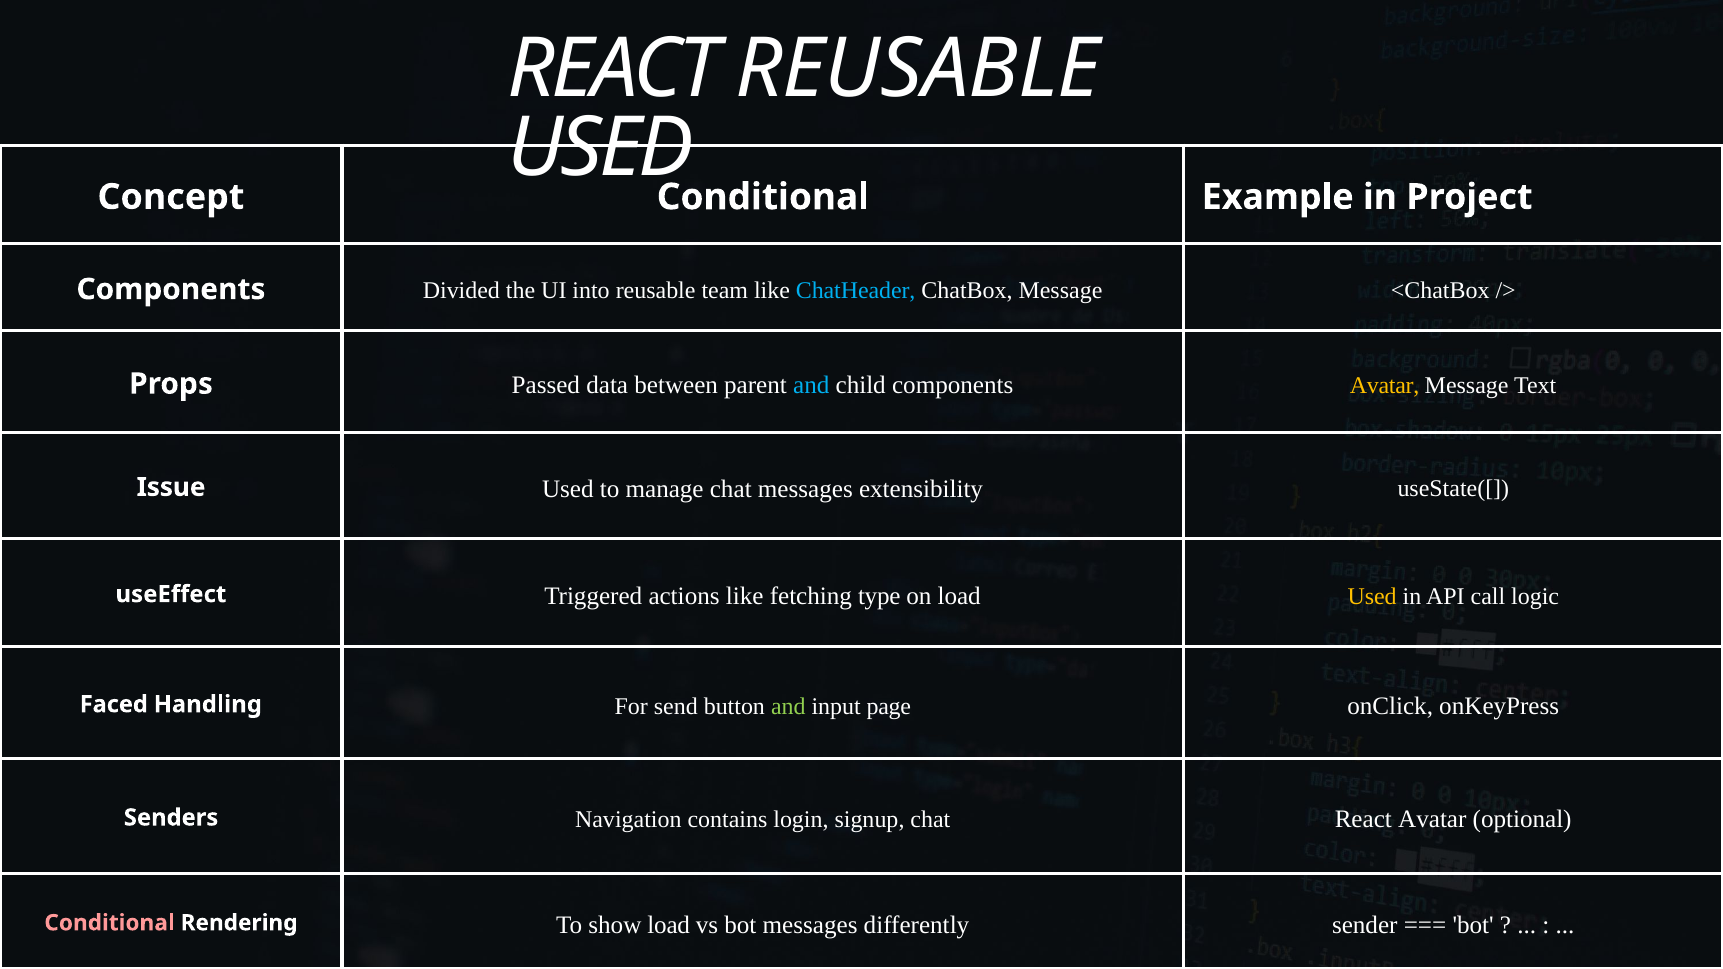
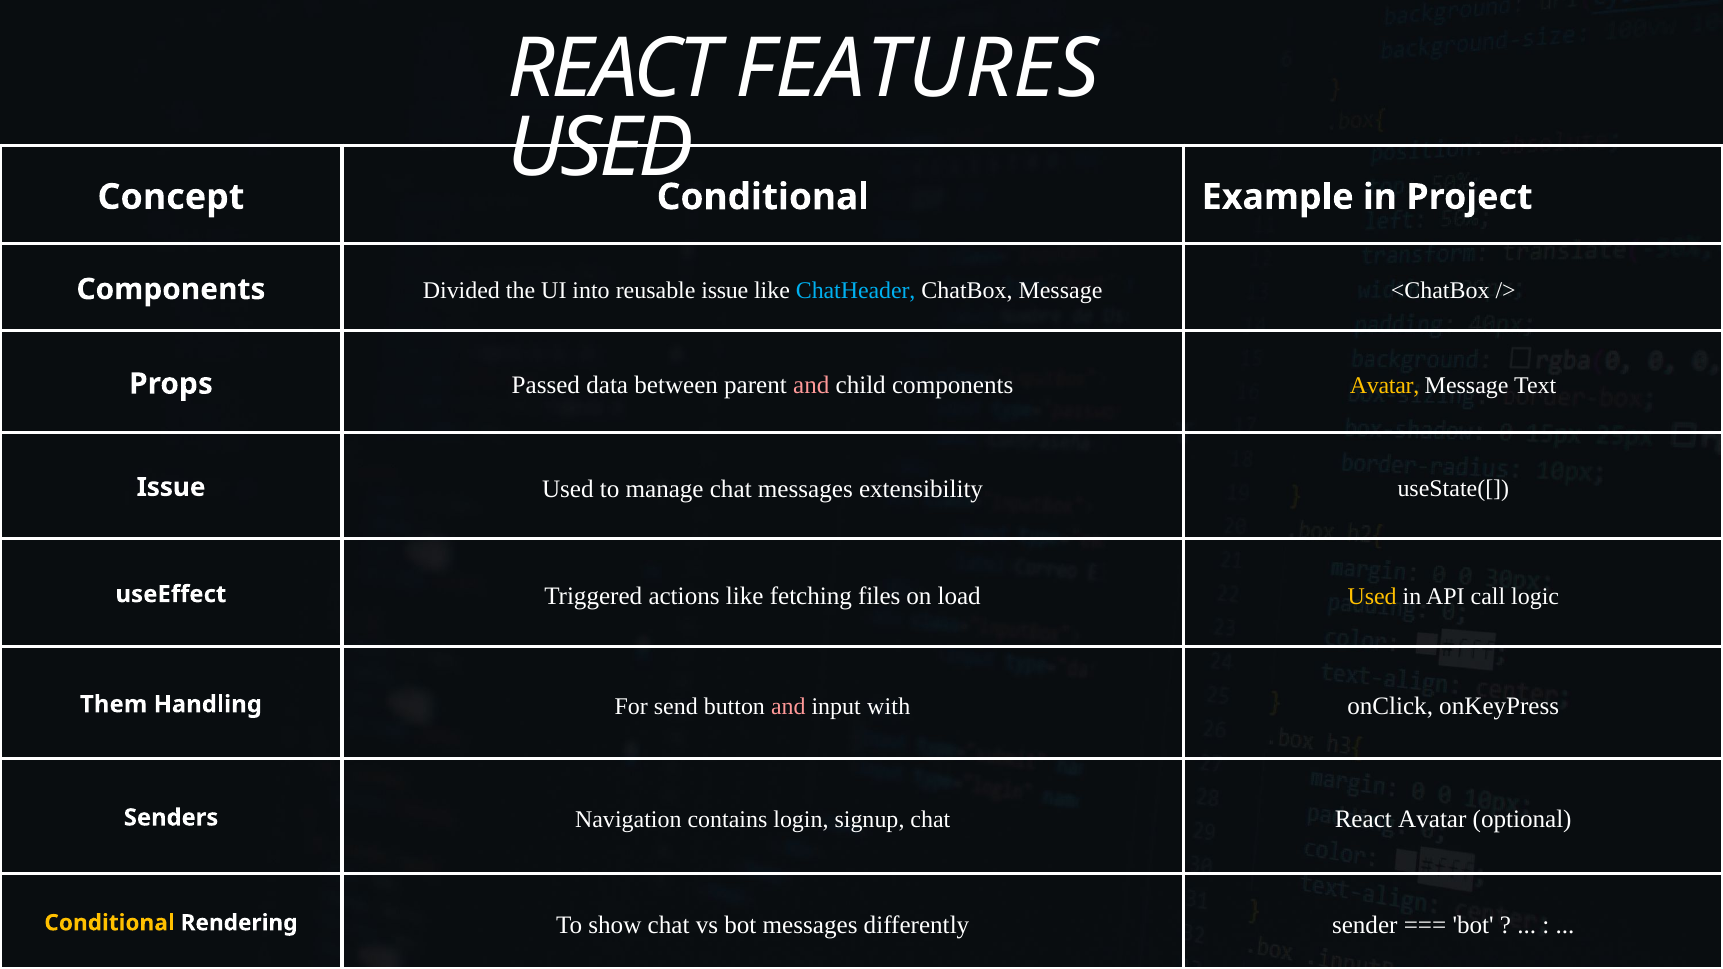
REACT REUSABLE: REUSABLE -> FEATURES
reusable team: team -> issue
and at (811, 385) colour: light blue -> pink
type: type -> files
Faced: Faced -> Them
and at (788, 706) colour: light green -> pink
page: page -> with
Conditional at (109, 923) colour: pink -> yellow
show load: load -> chat
